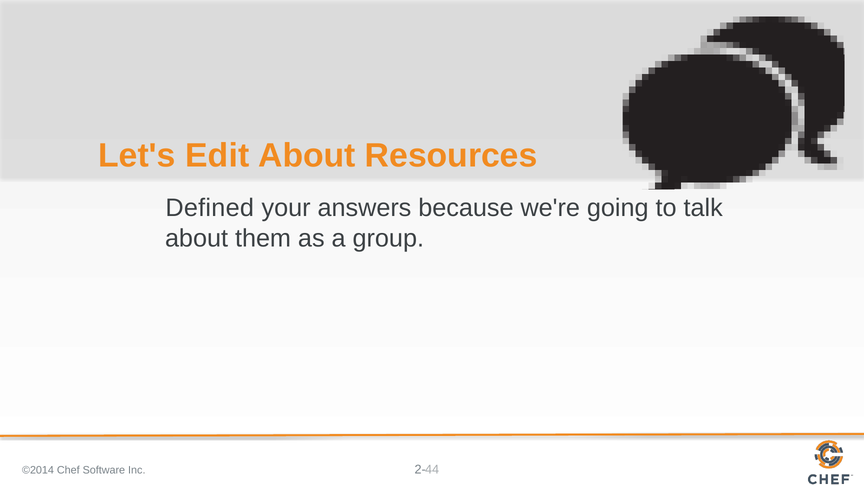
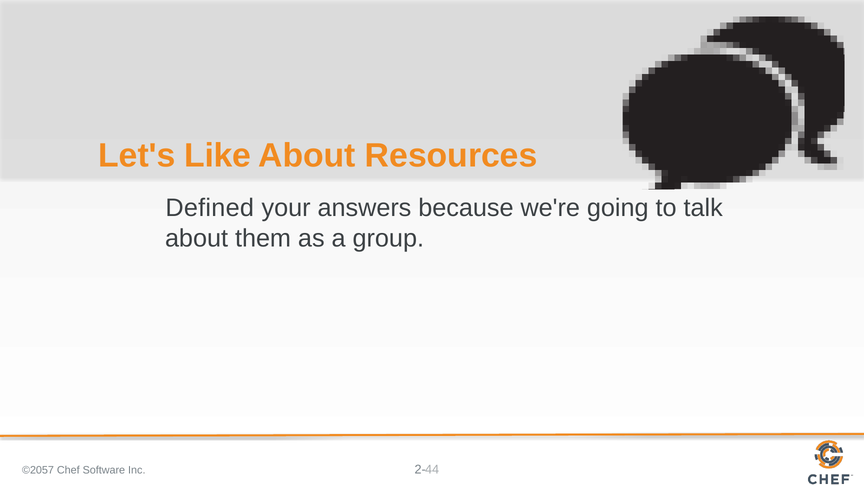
Edit: Edit -> Like
©2014: ©2014 -> ©2057
